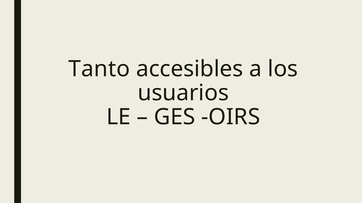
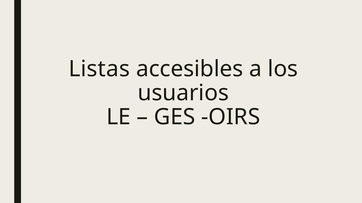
Tanto: Tanto -> Listas
